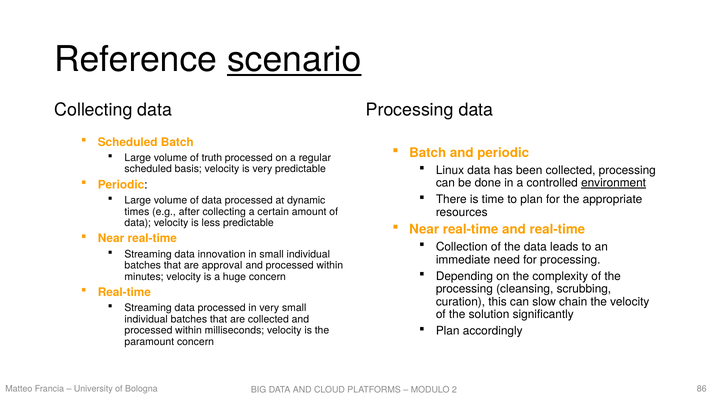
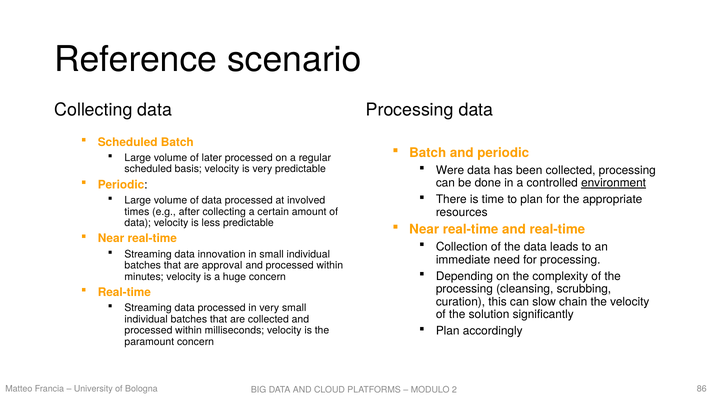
scenario underline: present -> none
truth: truth -> later
Linux: Linux -> Were
dynamic: dynamic -> involved
